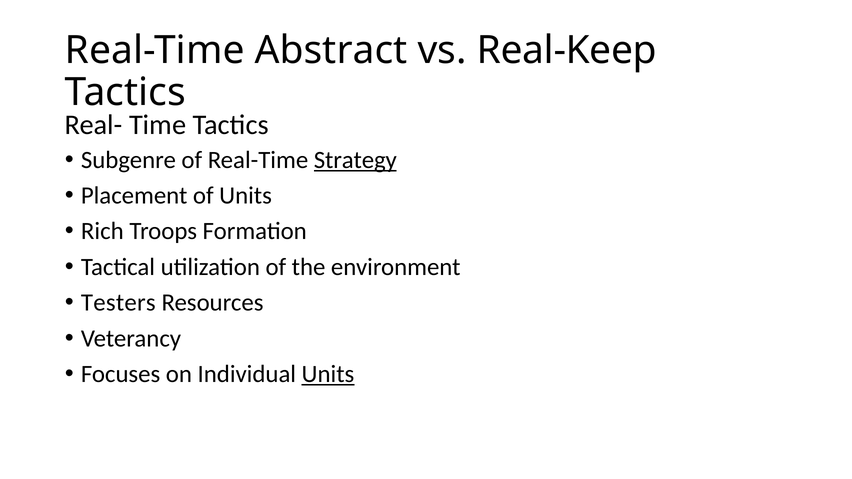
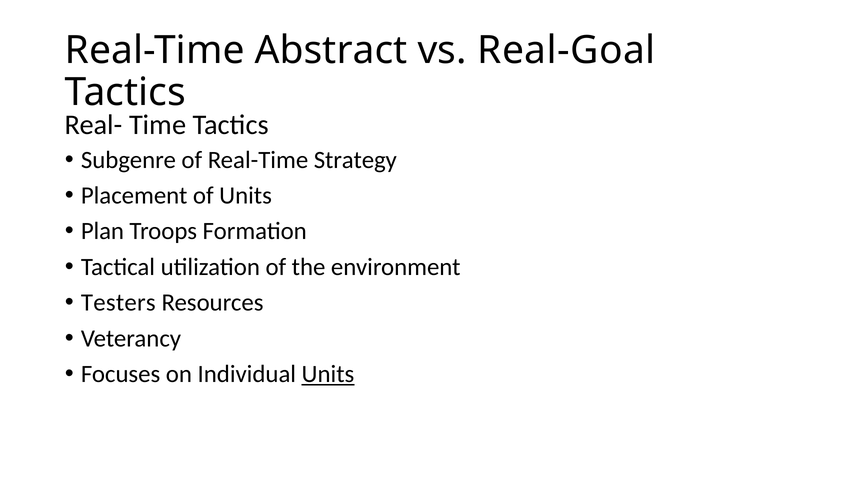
Real-Keep: Real-Keep -> Real-Goal
Strategy underline: present -> none
Rich: Rich -> Plan
